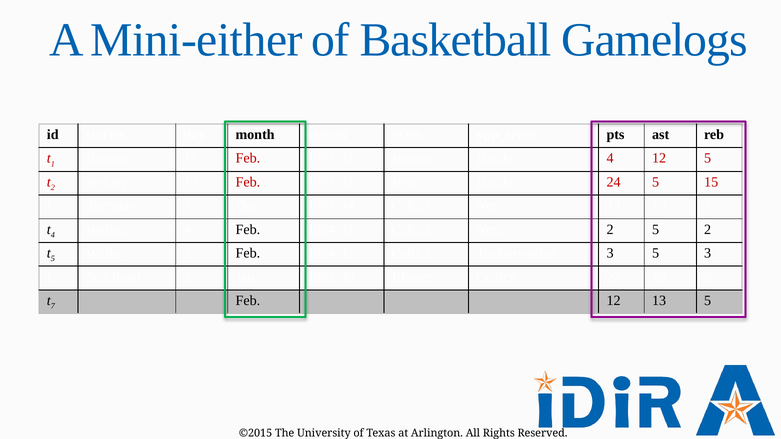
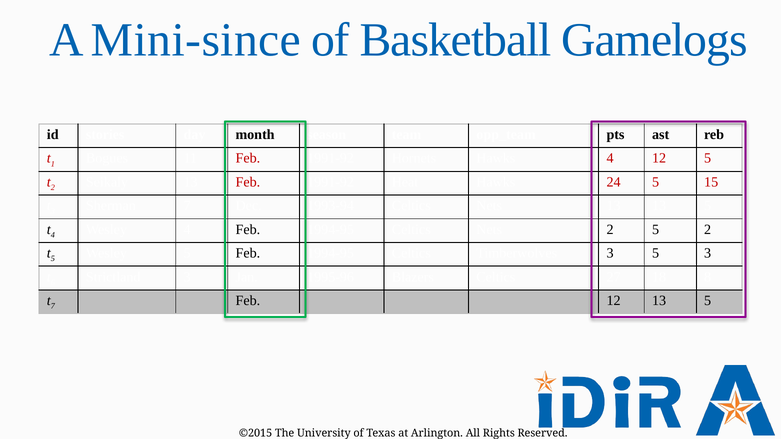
Mini-either: Mini-either -> Mini-since
